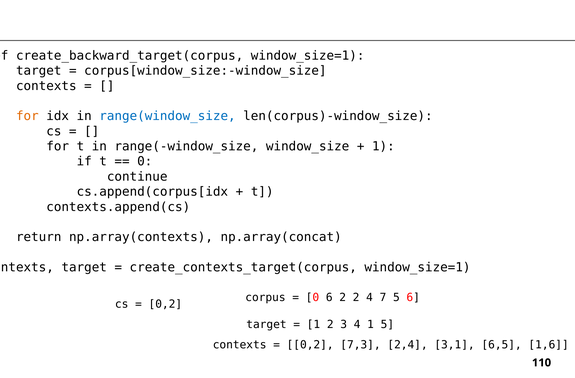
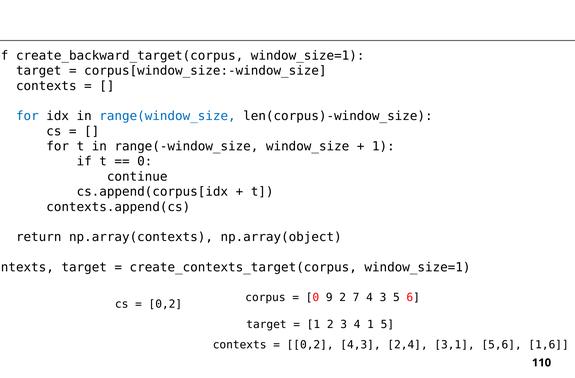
for at (27, 116) colour: orange -> blue
np.array(concat: np.array(concat -> np.array(object
0 6: 6 -> 9
2 2: 2 -> 7
4 7: 7 -> 3
7,3: 7,3 -> 4,3
6,5: 6,5 -> 5,6
